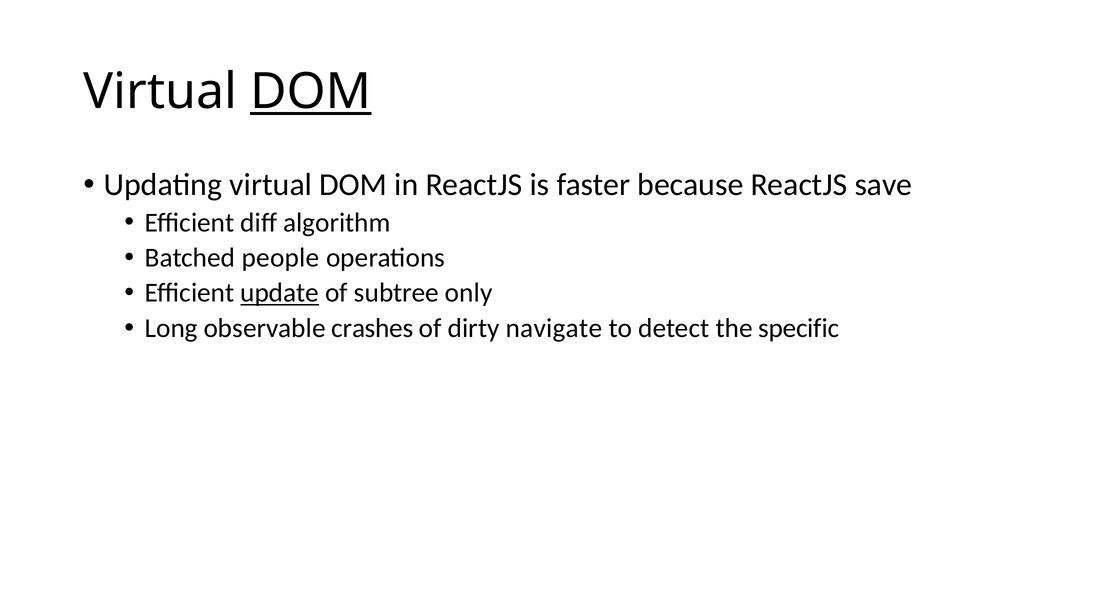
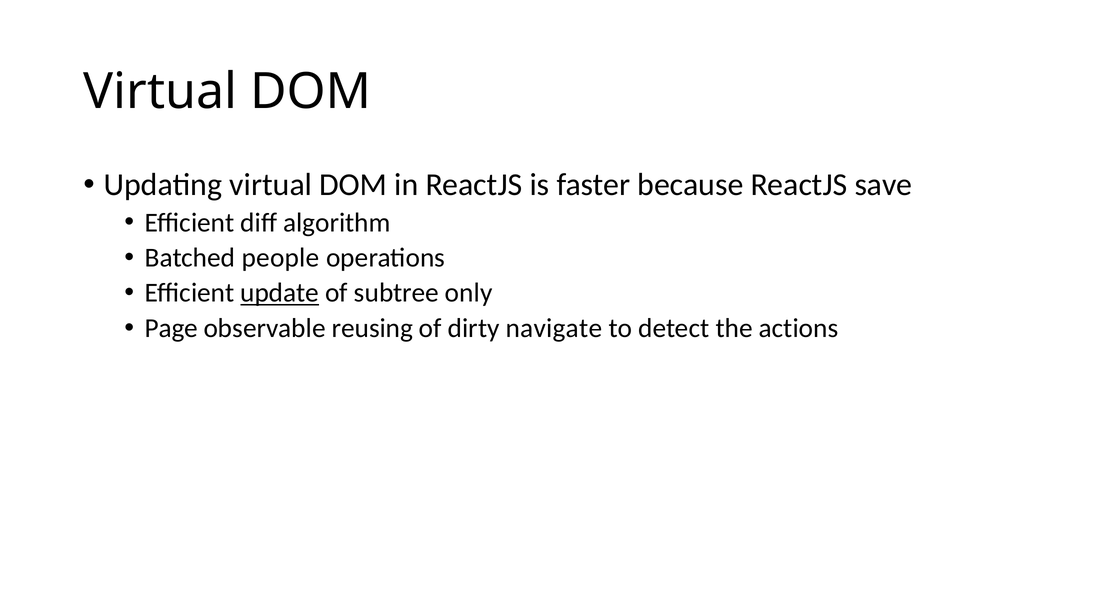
DOM at (311, 92) underline: present -> none
Long: Long -> Page
crashes: crashes -> reusing
specific: specific -> actions
